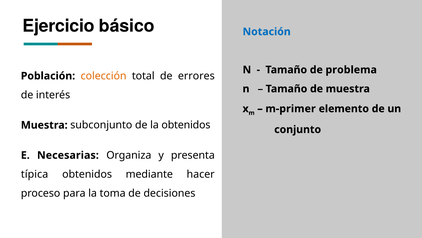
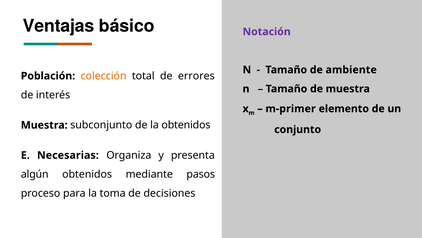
Ejercicio: Ejercicio -> Ventajas
Notación colour: blue -> purple
problema: problema -> ambiente
típica: típica -> algún
hacer: hacer -> pasos
